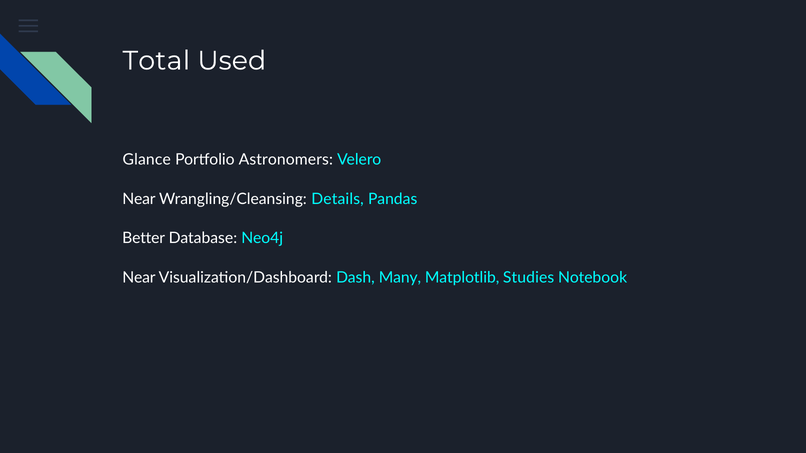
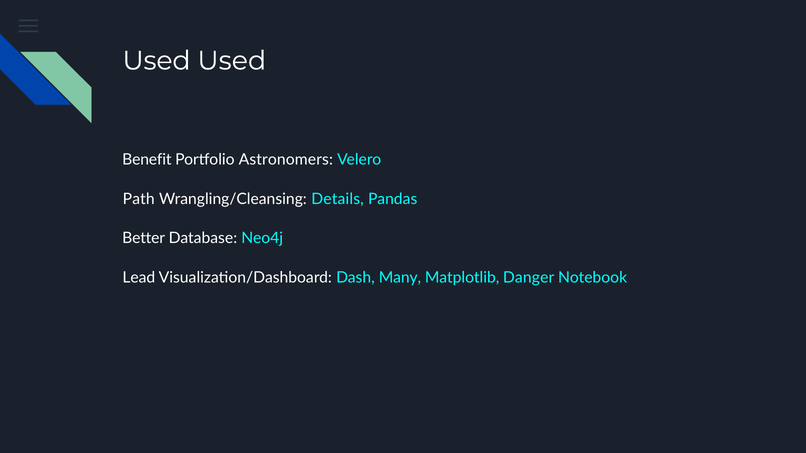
Total at (156, 61): Total -> Used
Glance: Glance -> Benefit
Near at (139, 199): Near -> Path
Near at (139, 278): Near -> Lead
Studies: Studies -> Danger
